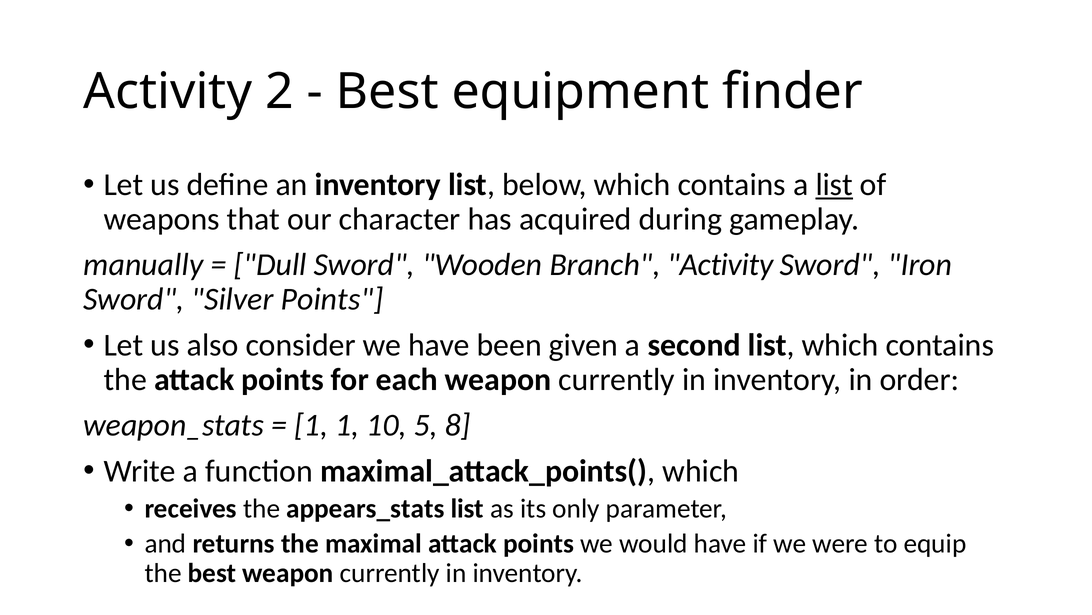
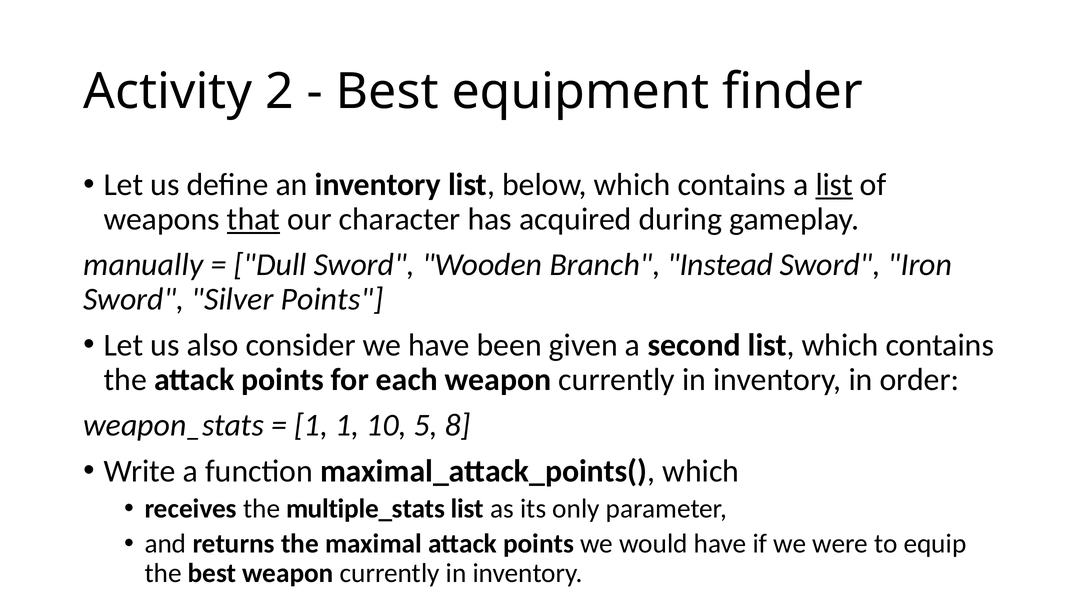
that underline: none -> present
Branch Activity: Activity -> Instead
appears_stats: appears_stats -> multiple_stats
